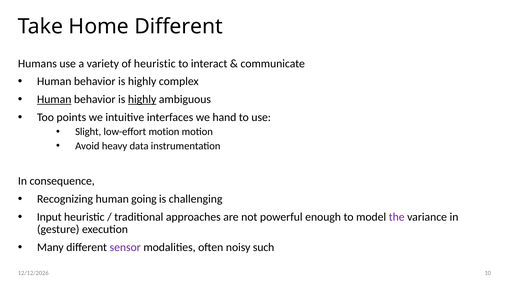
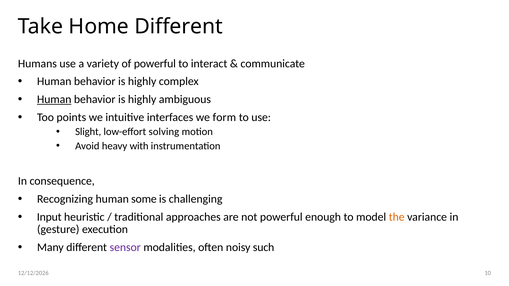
of heuristic: heuristic -> powerful
highly at (142, 99) underline: present -> none
hand: hand -> form
low-effort motion: motion -> solving
data: data -> with
going: going -> some
the colour: purple -> orange
